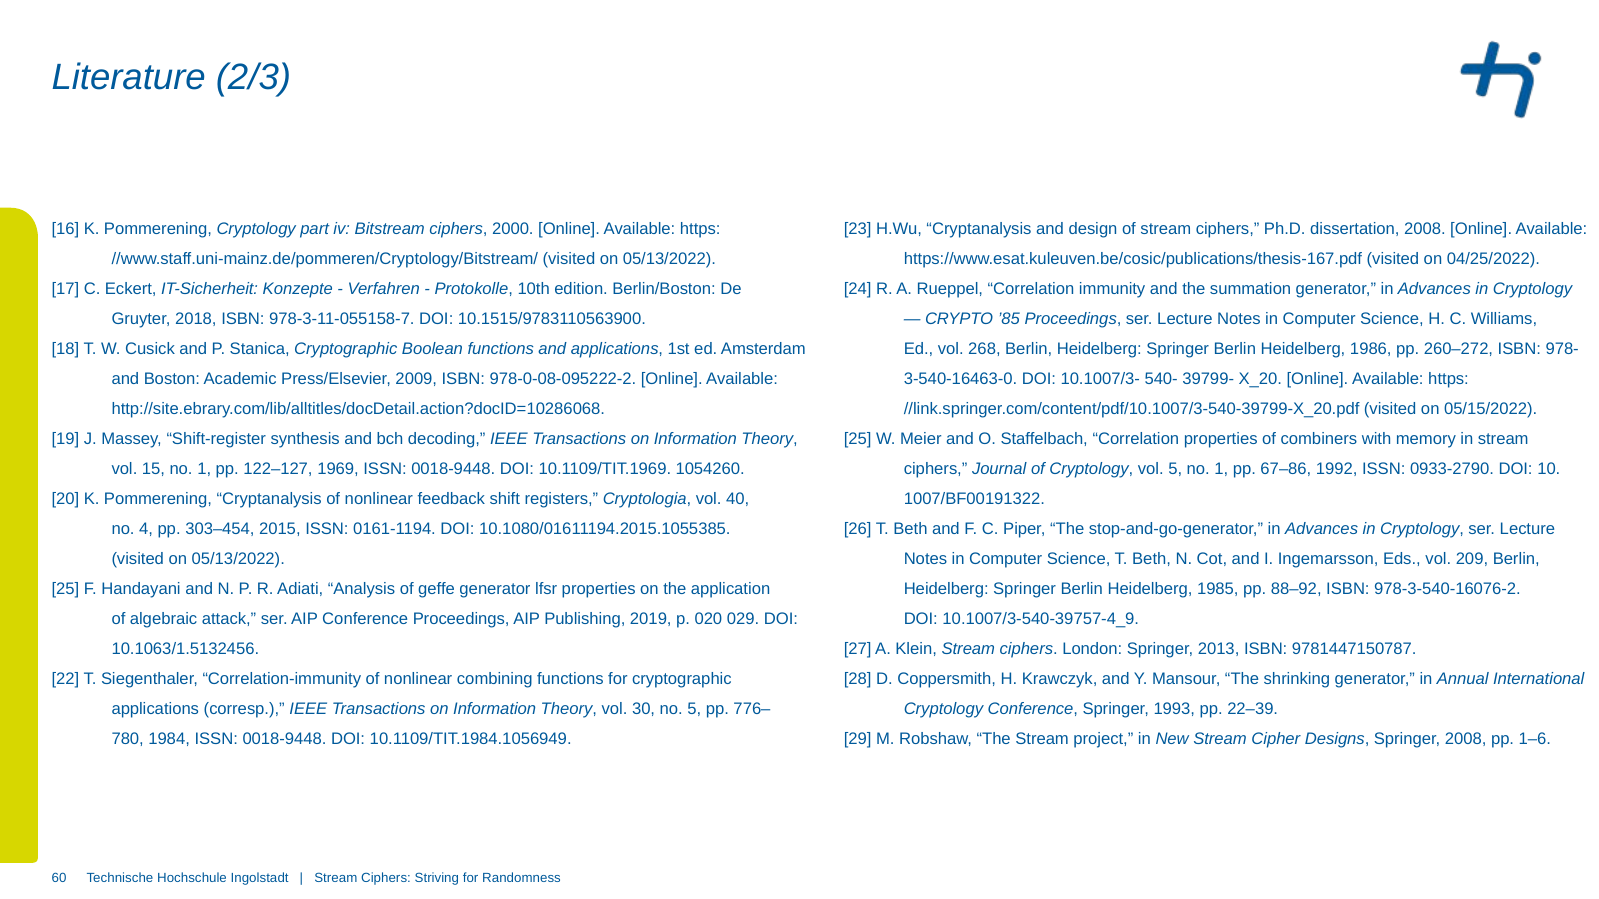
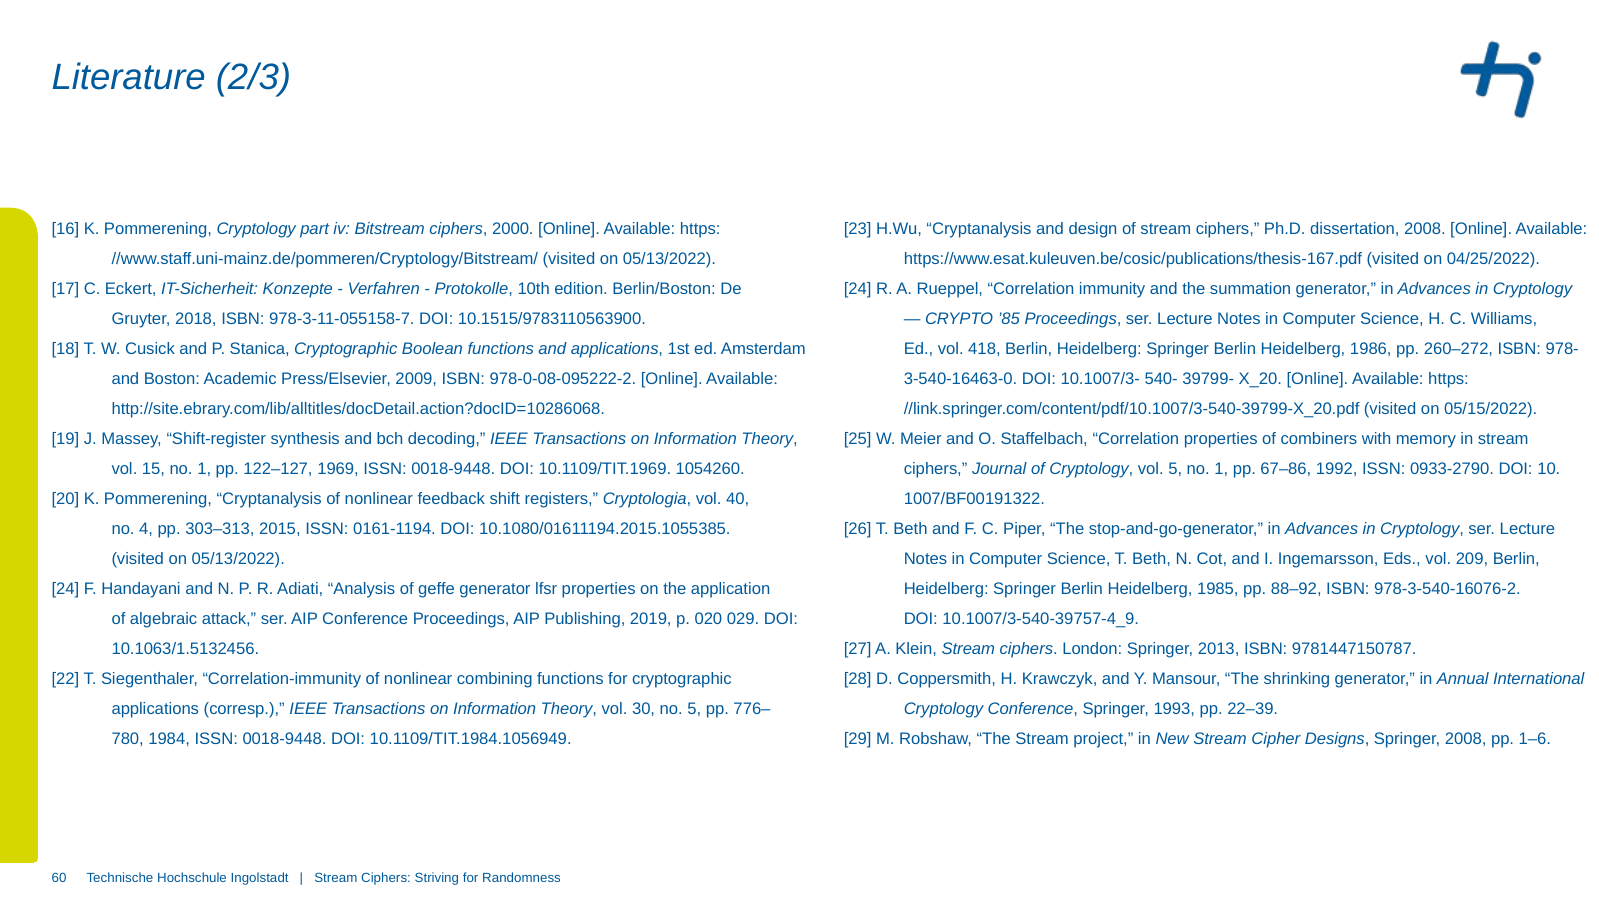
268: 268 -> 418
303–454: 303–454 -> 303–313
25 at (65, 589): 25 -> 24
